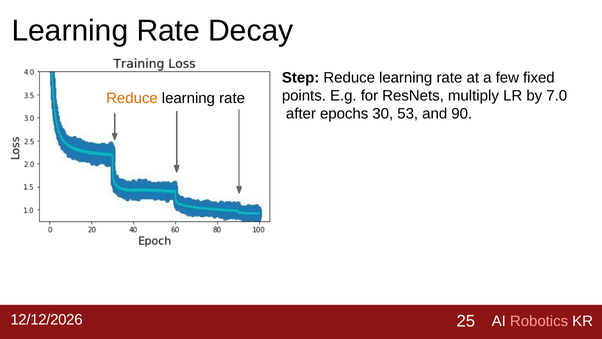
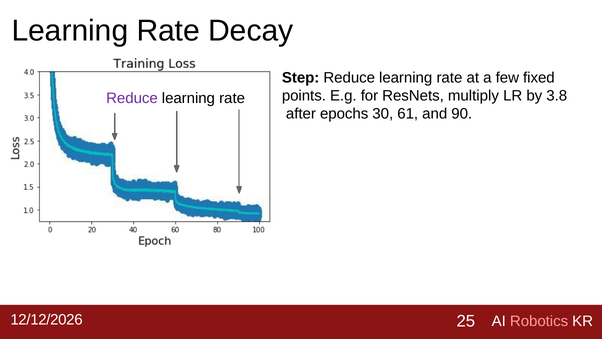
7.0: 7.0 -> 3.8
Reduce at (132, 98) colour: orange -> purple
53: 53 -> 61
